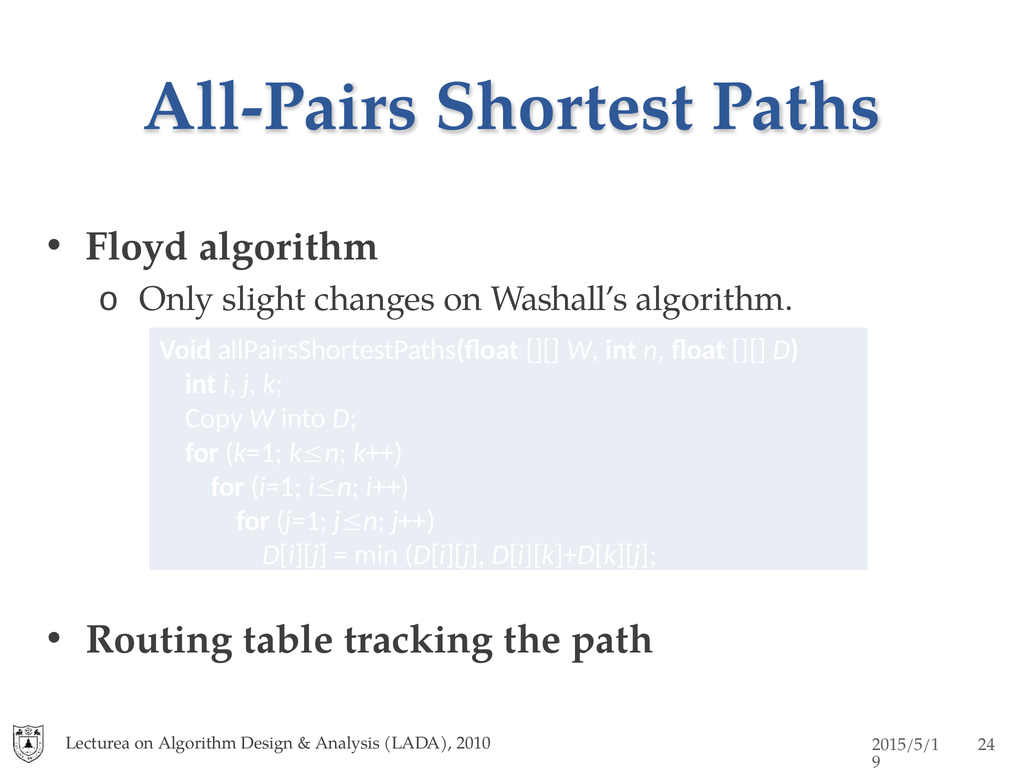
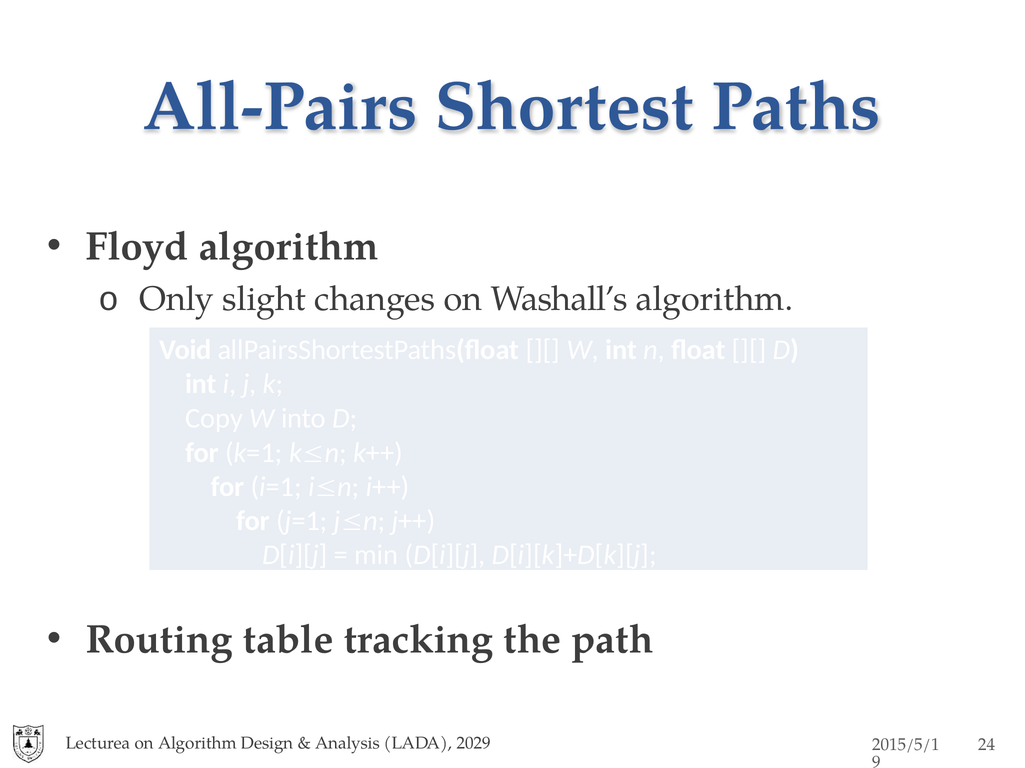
2010: 2010 -> 2029
